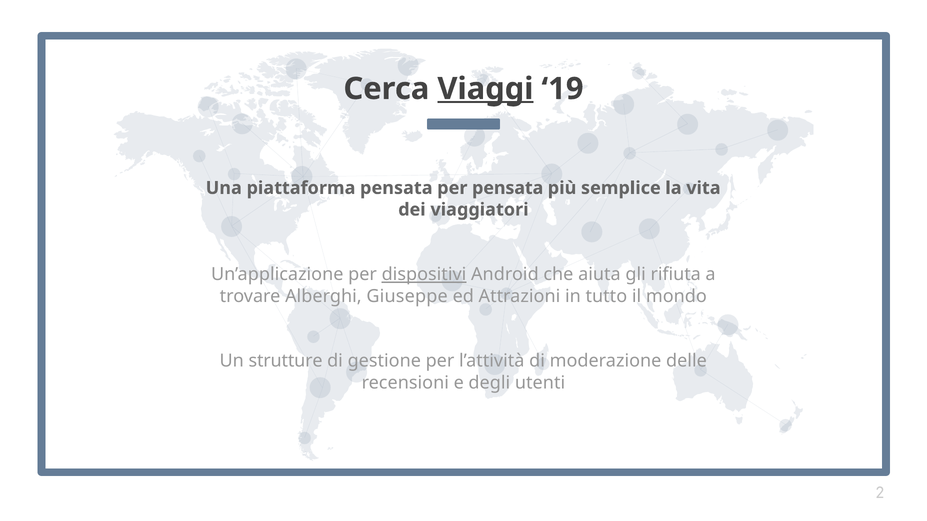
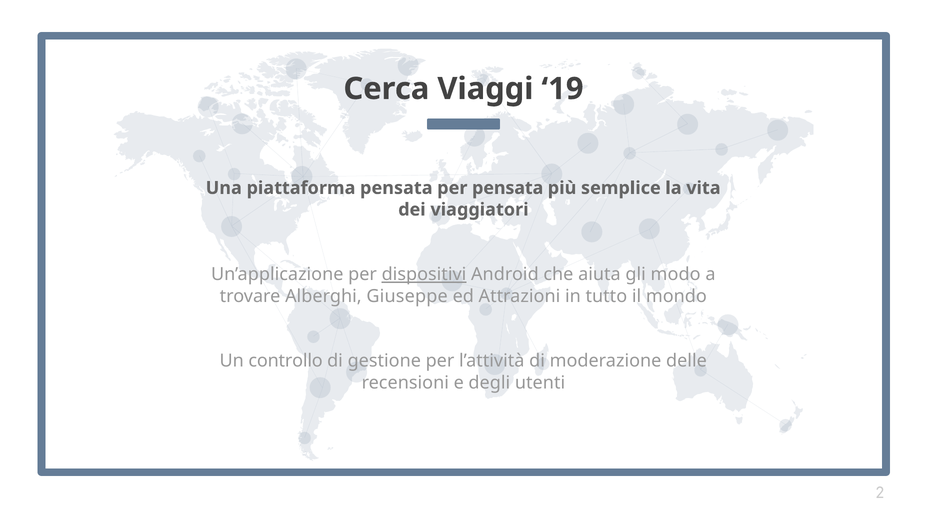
Viaggi underline: present -> none
rifiuta: rifiuta -> modo
strutture: strutture -> controllo
